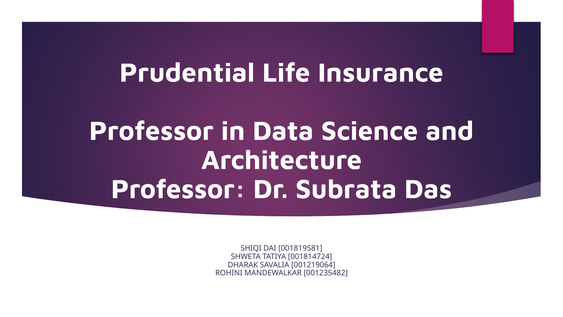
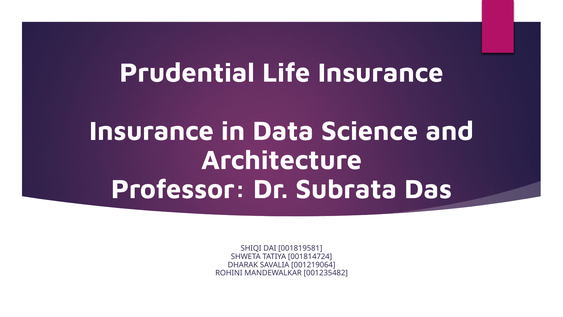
Professor at (151, 131): Professor -> Insurance
